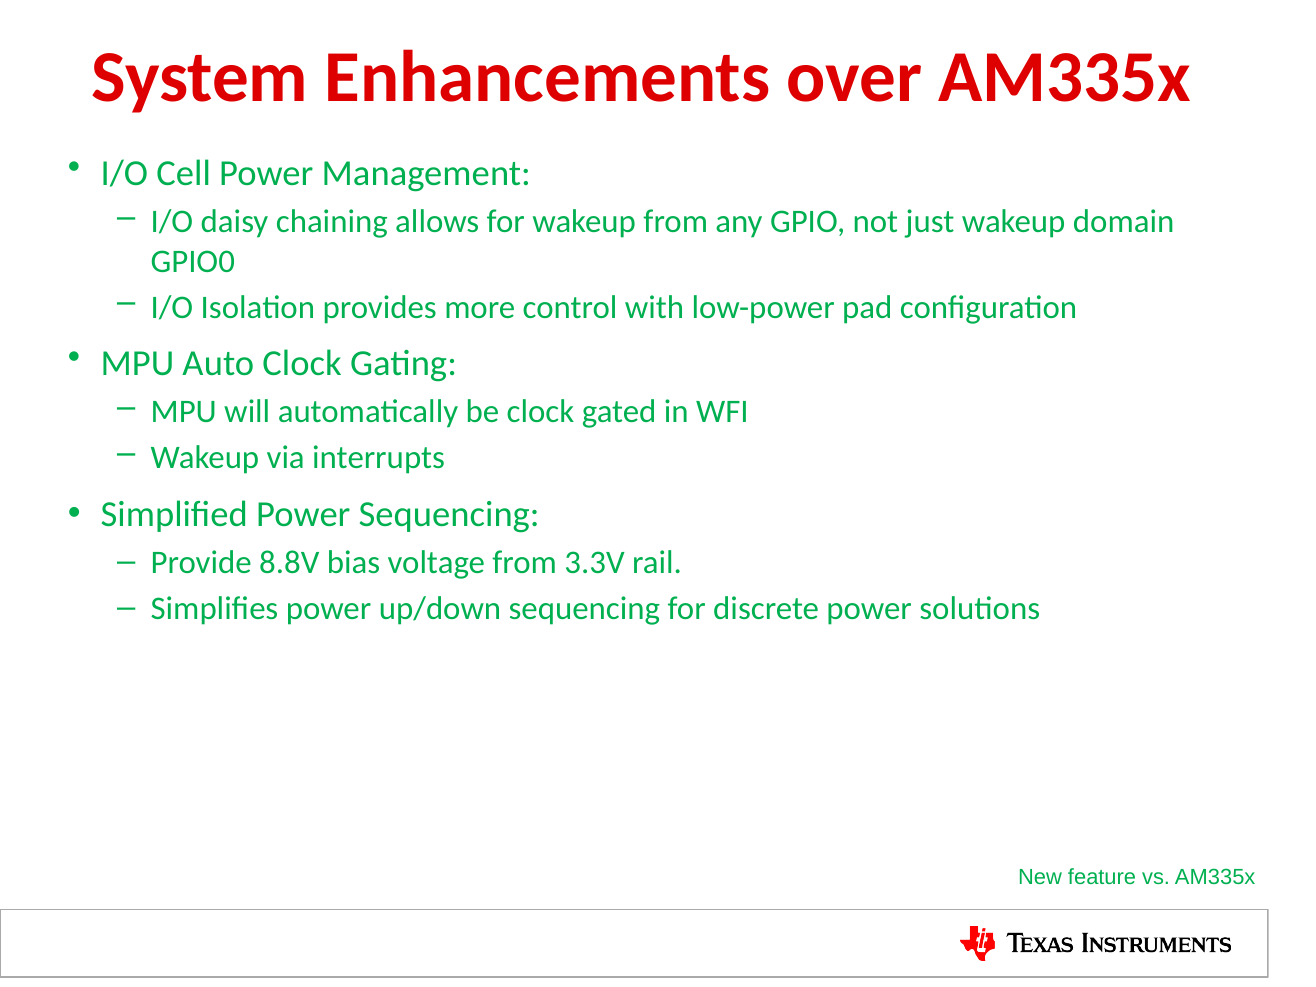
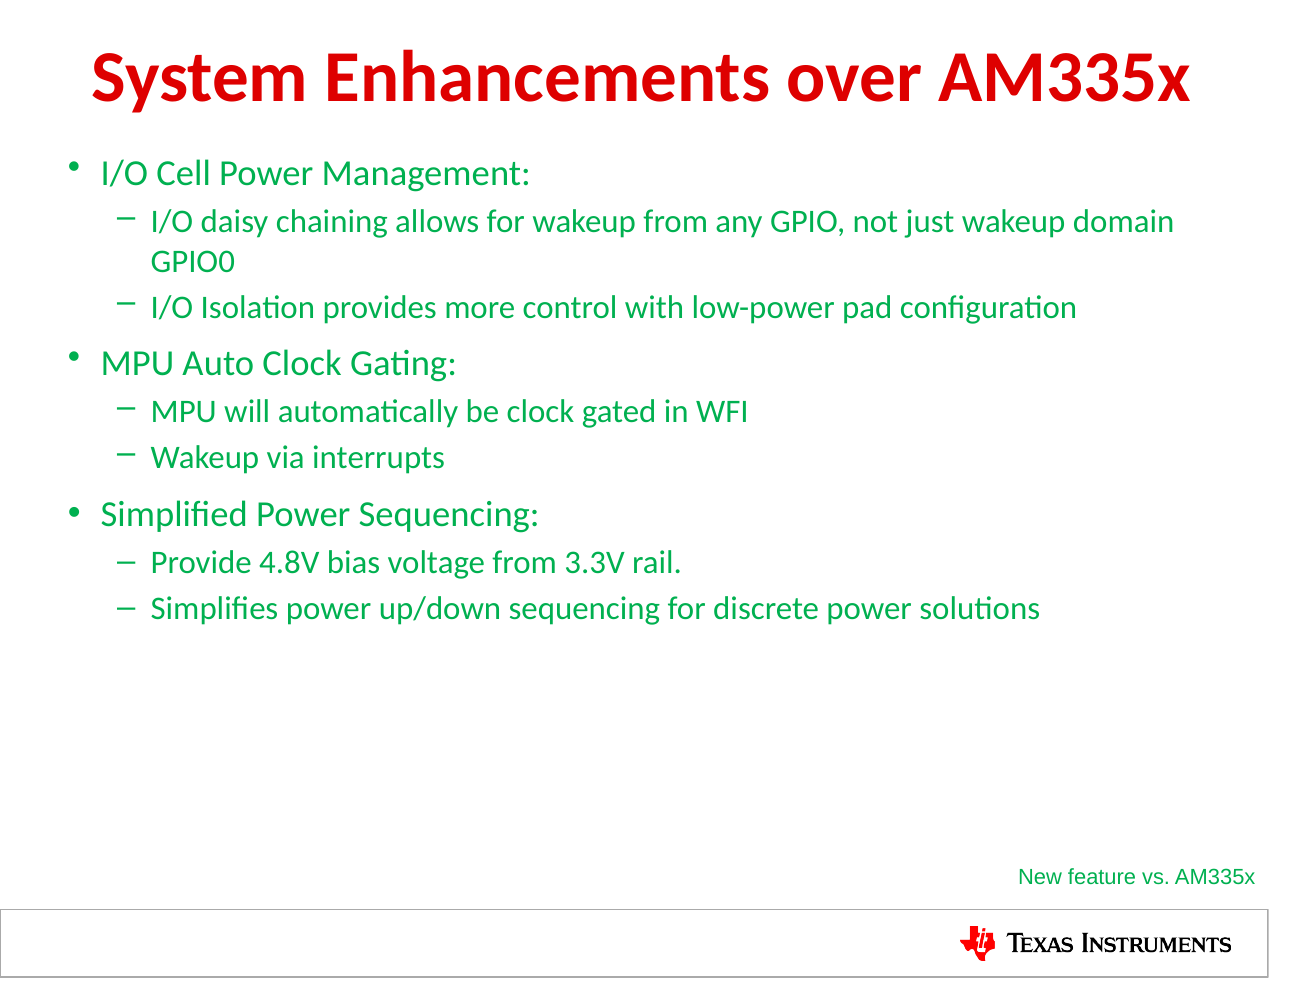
8.8V: 8.8V -> 4.8V
